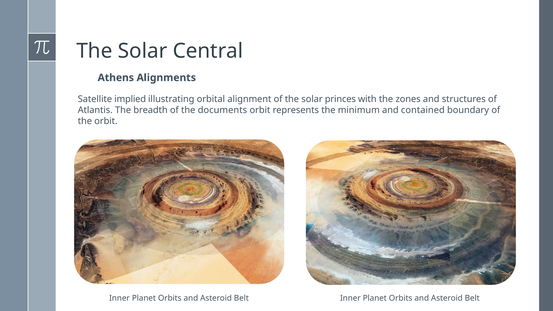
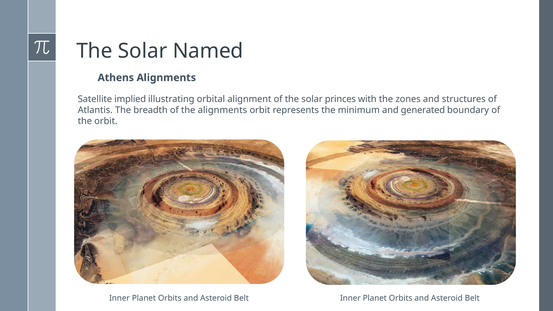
Central: Central -> Named
the documents: documents -> alignments
contained: contained -> generated
